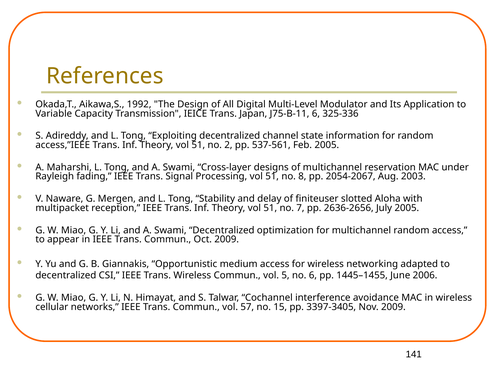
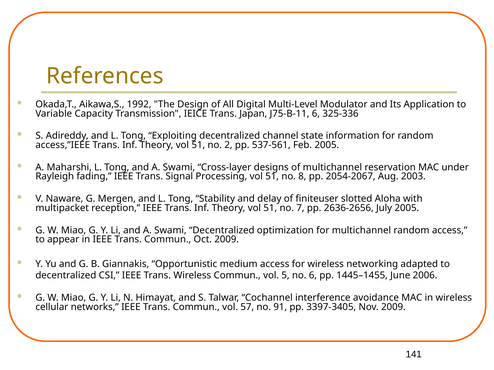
15: 15 -> 91
